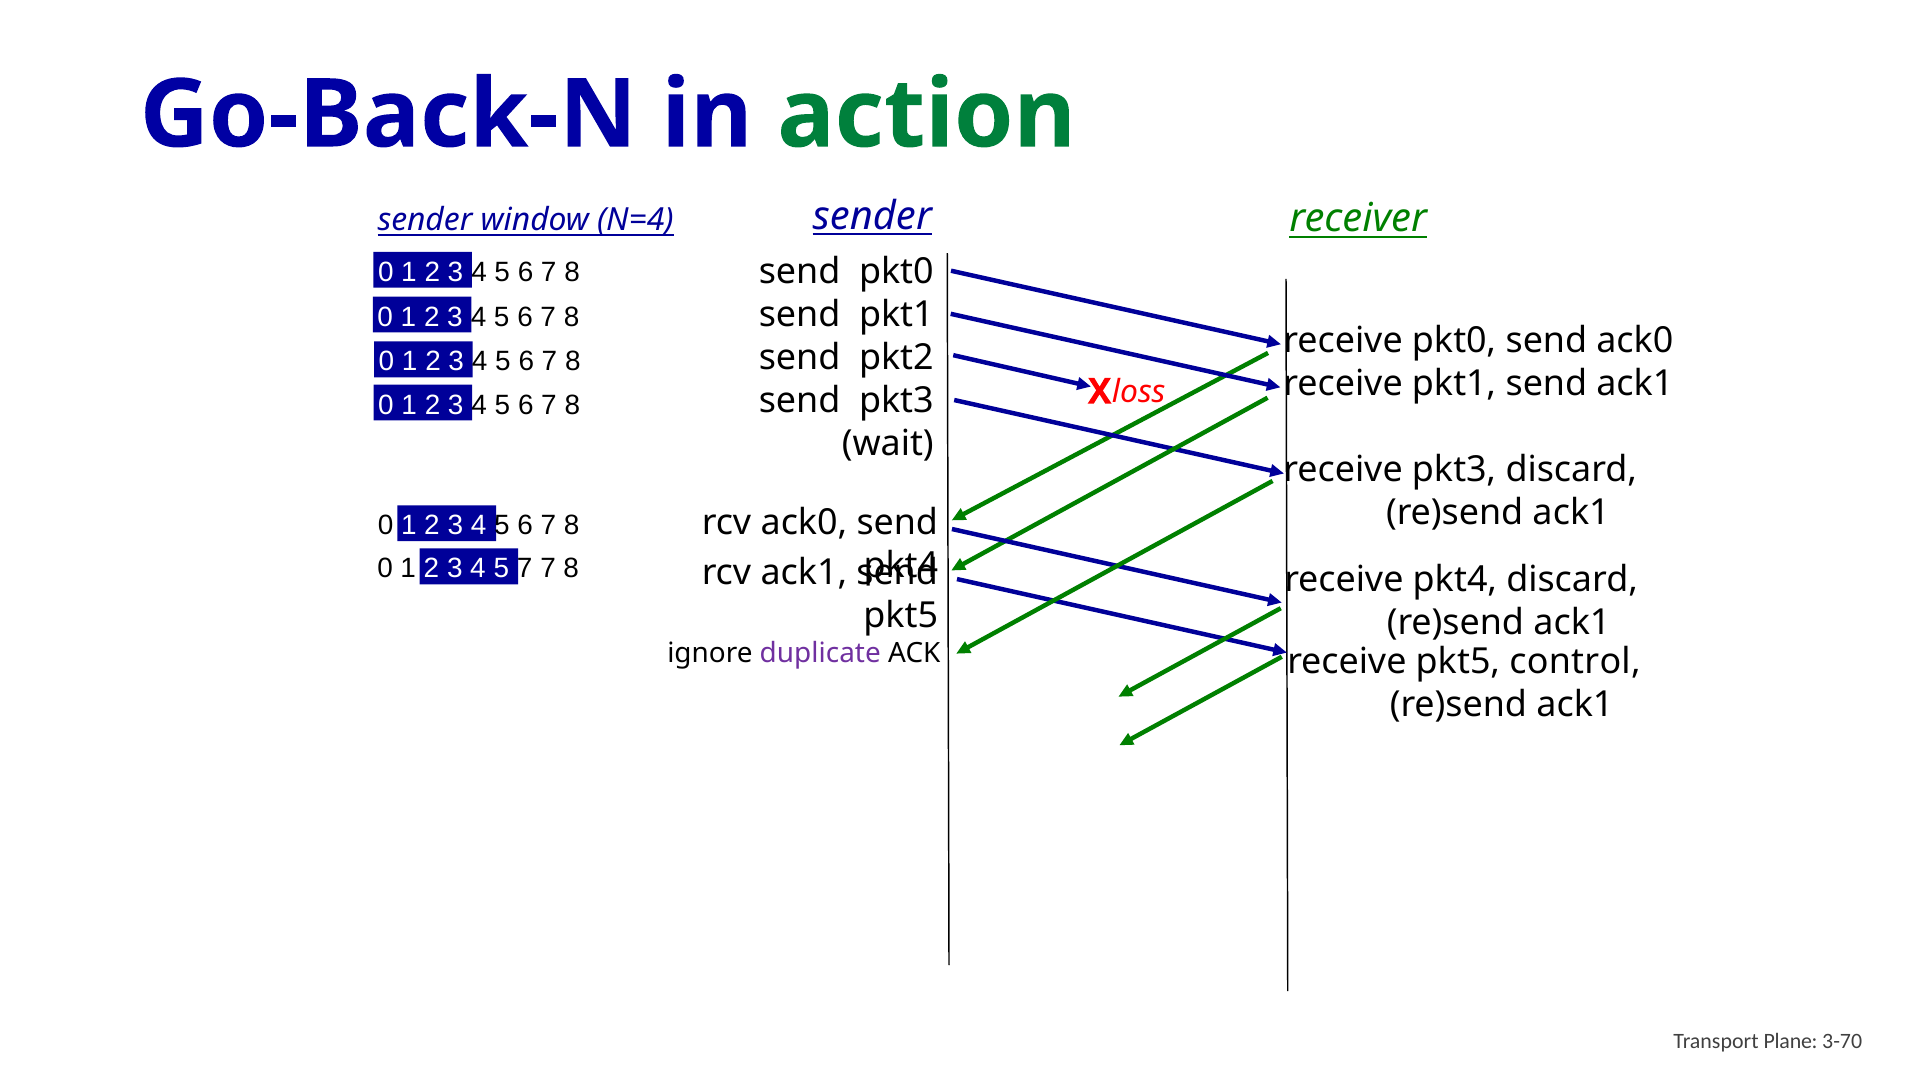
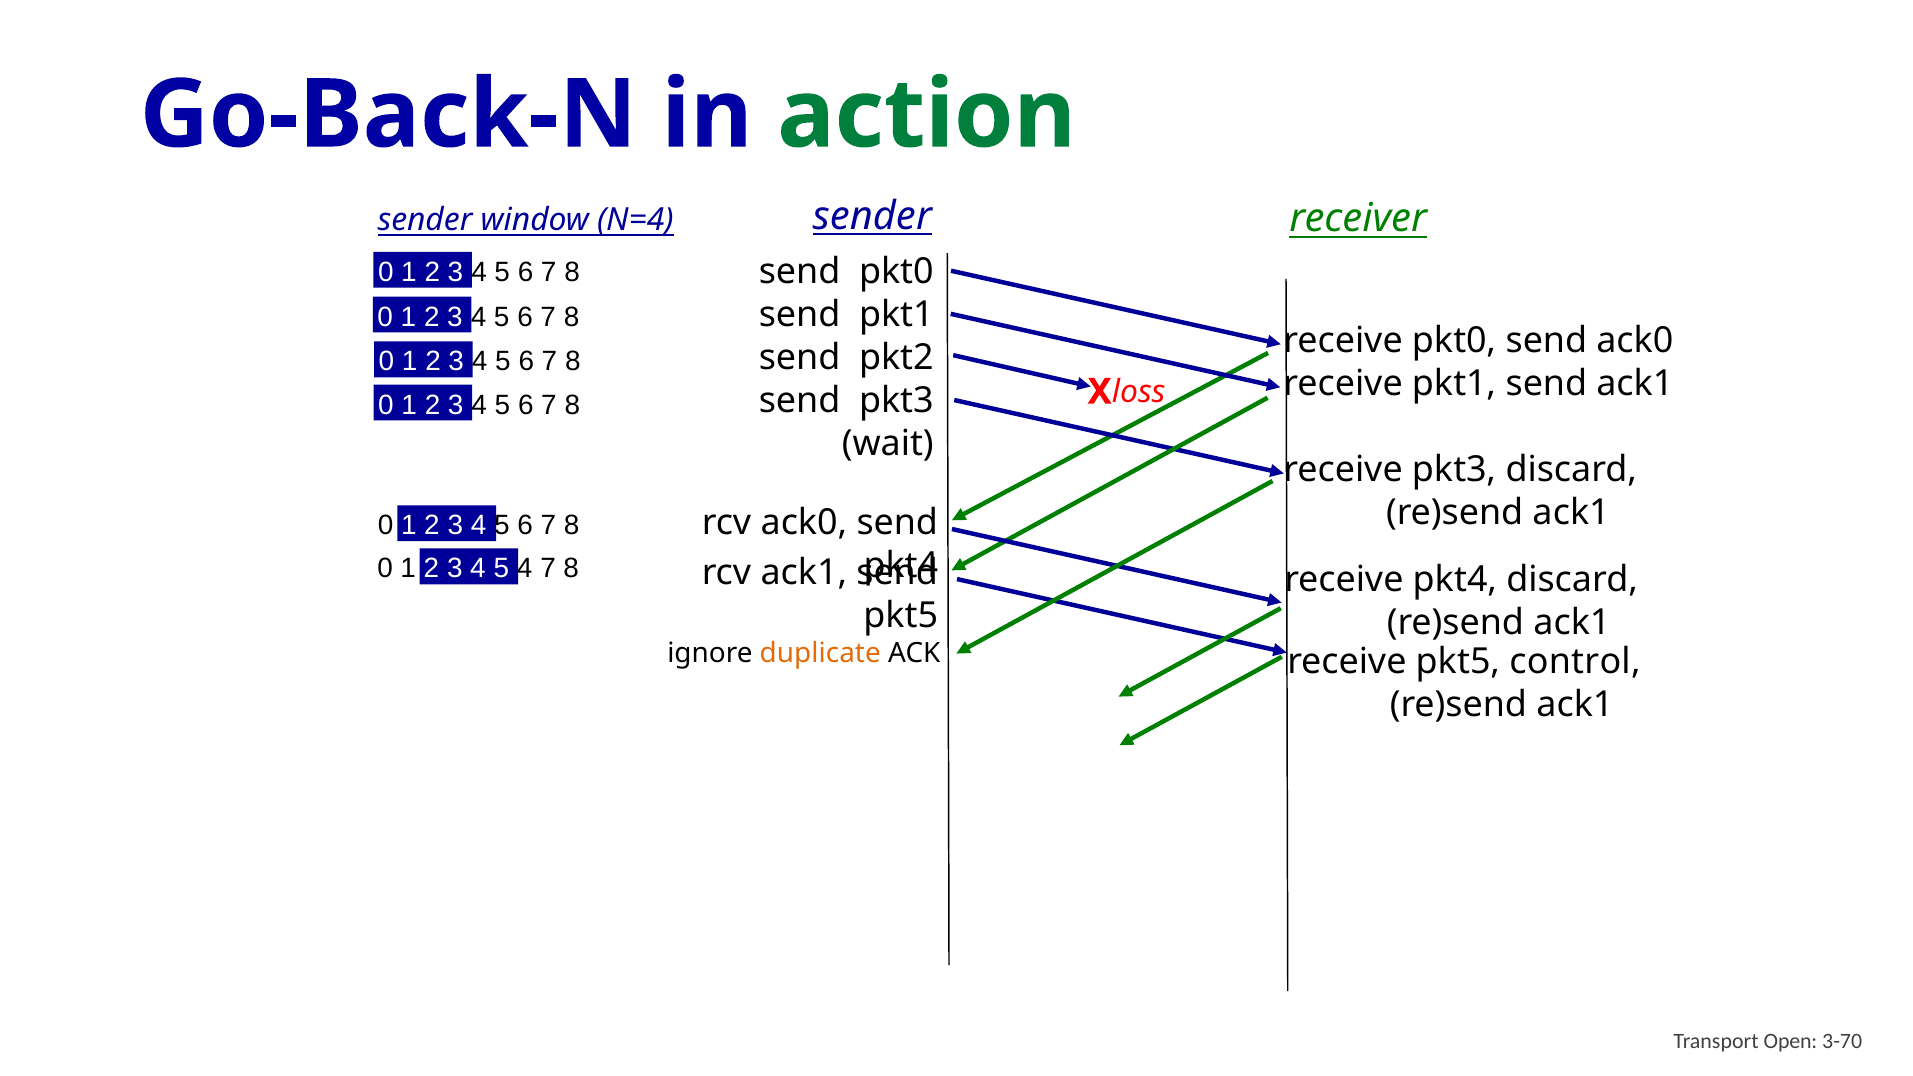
5 7: 7 -> 4
duplicate colour: purple -> orange
Plane: Plane -> Open
